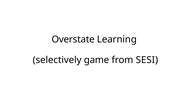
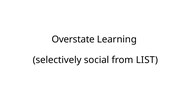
game: game -> social
SESI: SESI -> LIST
